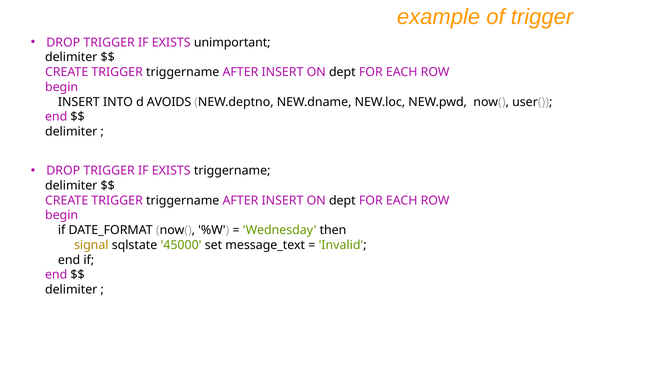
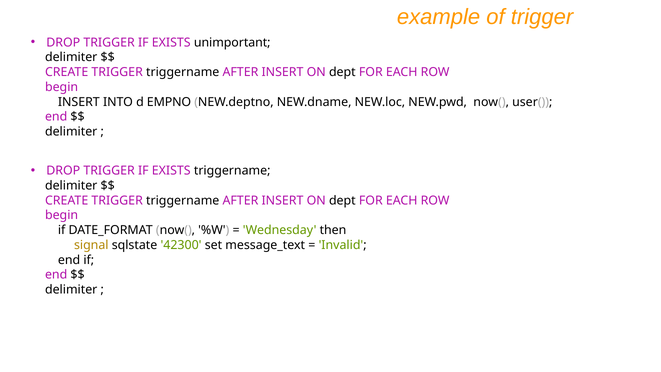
AVOIDS: AVOIDS -> EMPNO
45000: 45000 -> 42300
